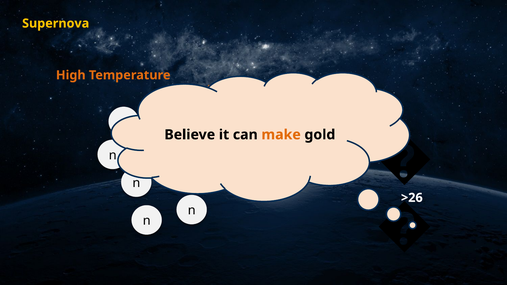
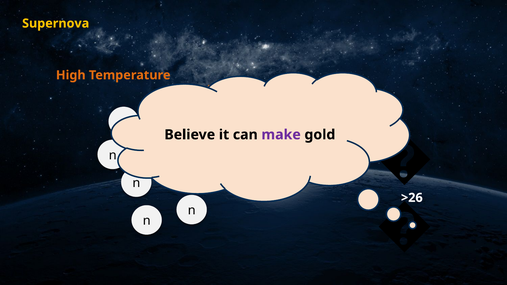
make colour: orange -> purple
